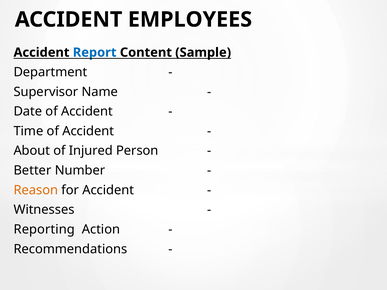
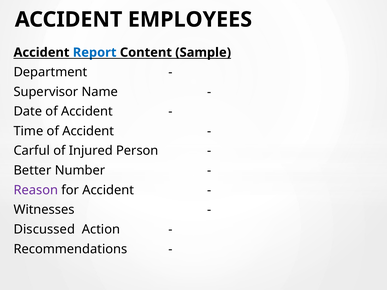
About: About -> Carful
Reason colour: orange -> purple
Reporting: Reporting -> Discussed
